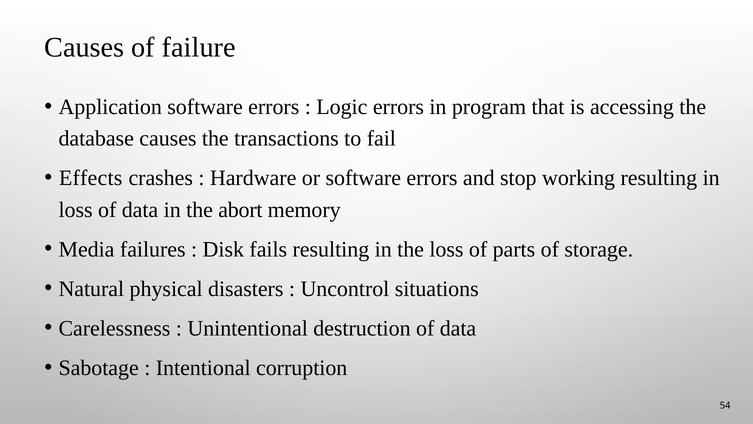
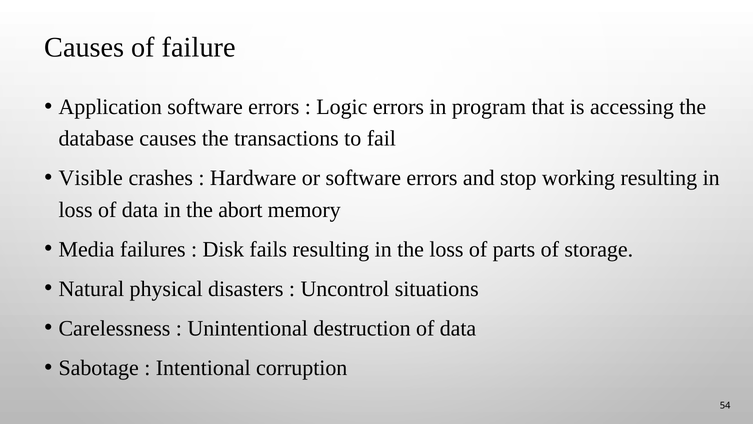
Effects: Effects -> Visible
